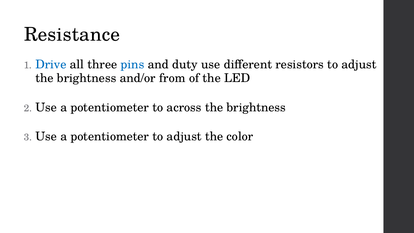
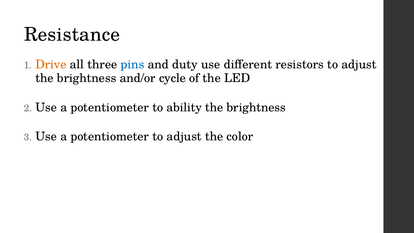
Drive colour: blue -> orange
from: from -> cycle
across: across -> ability
